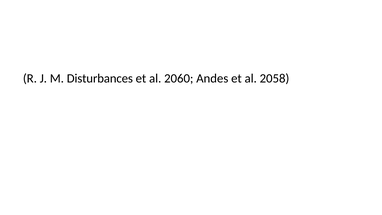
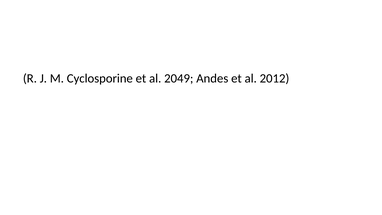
Disturbances: Disturbances -> Cyclosporine
2060: 2060 -> 2049
2058: 2058 -> 2012
